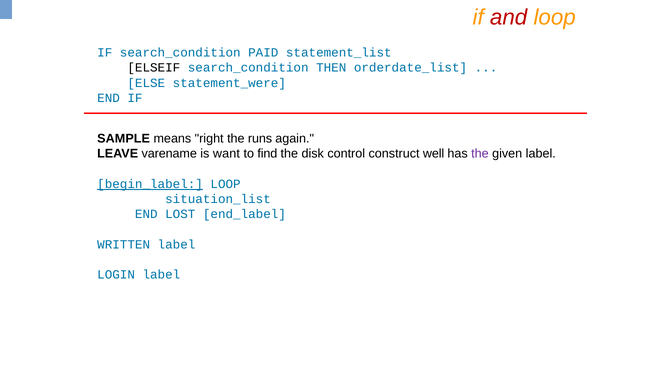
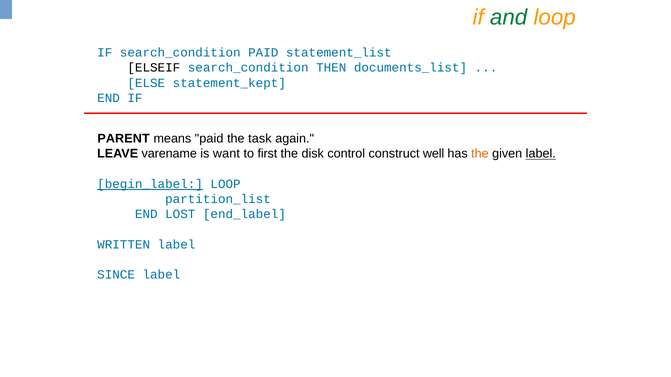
and colour: red -> green
orderdate_list: orderdate_list -> documents_list
statement_were: statement_were -> statement_kept
SAMPLE: SAMPLE -> PARENT
means right: right -> paid
runs: runs -> task
find: find -> first
the at (480, 154) colour: purple -> orange
label at (541, 154) underline: none -> present
situation_list: situation_list -> partition_list
LOGIN: LOGIN -> SINCE
